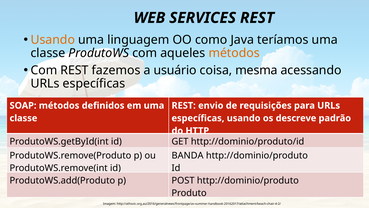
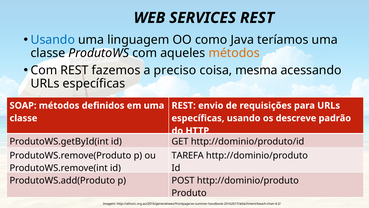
Usando at (53, 40) colour: orange -> blue
usuário: usuário -> preciso
BANDA: BANDA -> TAREFA
